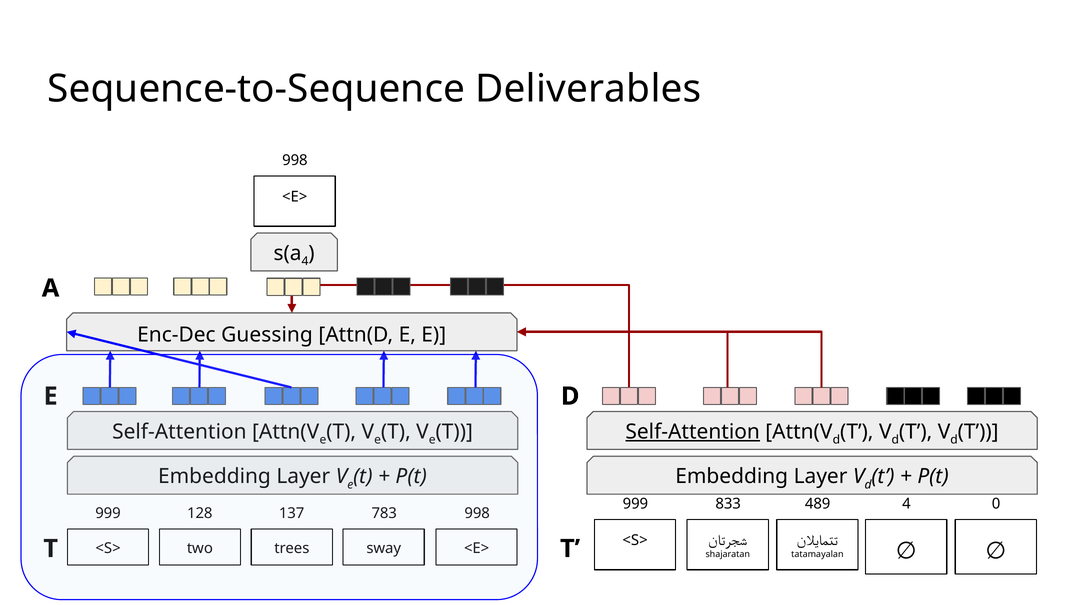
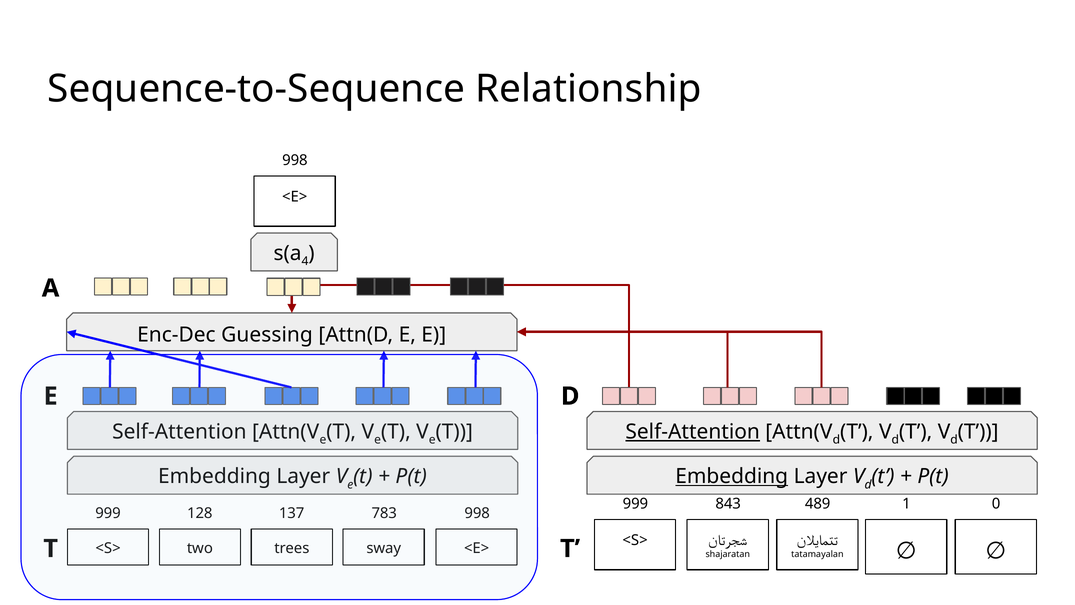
Deliverables: Deliverables -> Relationship
Embedding at (732, 476) underline: none -> present
833: 833 -> 843
489 4: 4 -> 1
